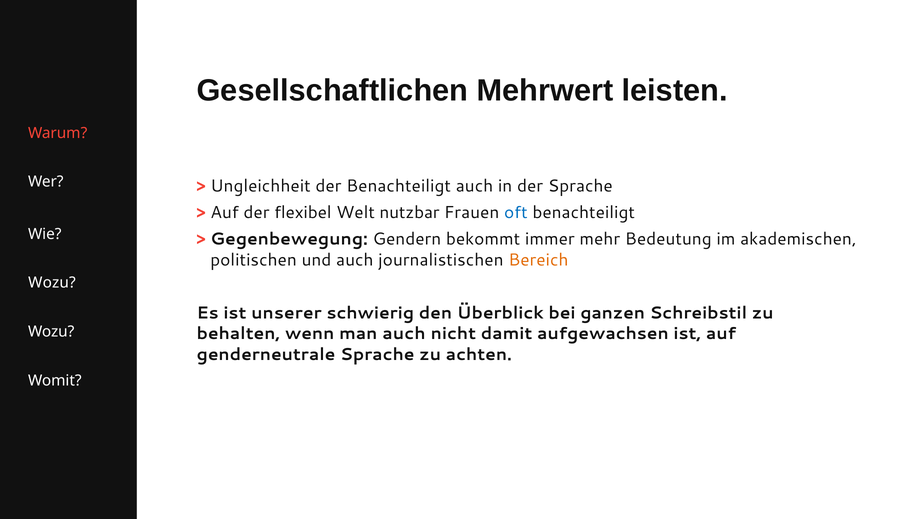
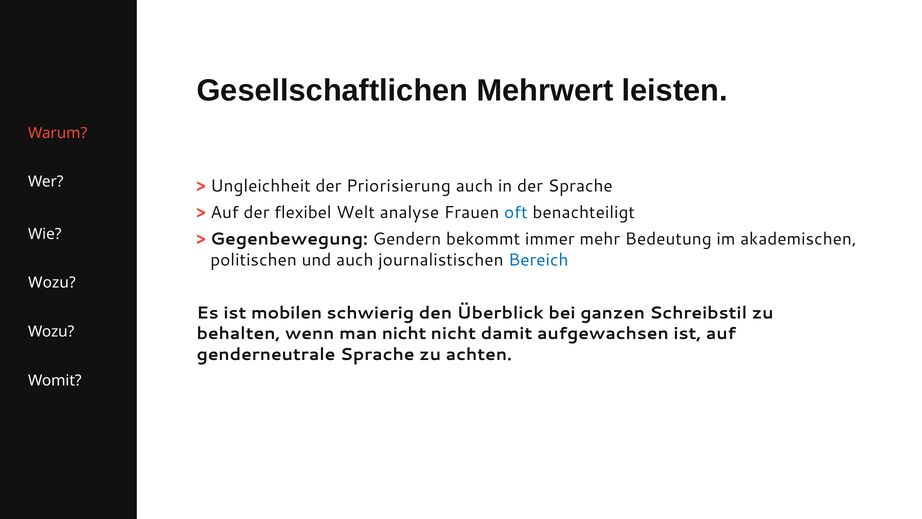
der Benachteiligt: Benachteiligt -> Priorisierung
nutzbar: nutzbar -> analyse
Bereich colour: orange -> blue
unserer: unserer -> mobilen
man auch: auch -> nicht
